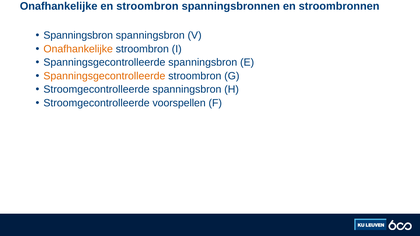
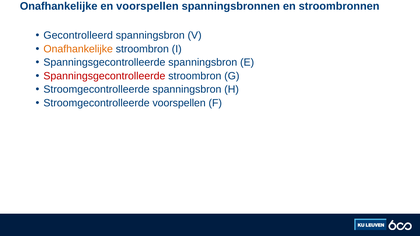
en stroombron: stroombron -> voorspellen
Spanningsbron at (78, 36): Spanningsbron -> Gecontrolleerd
Spanningsgecontrolleerde at (104, 76) colour: orange -> red
